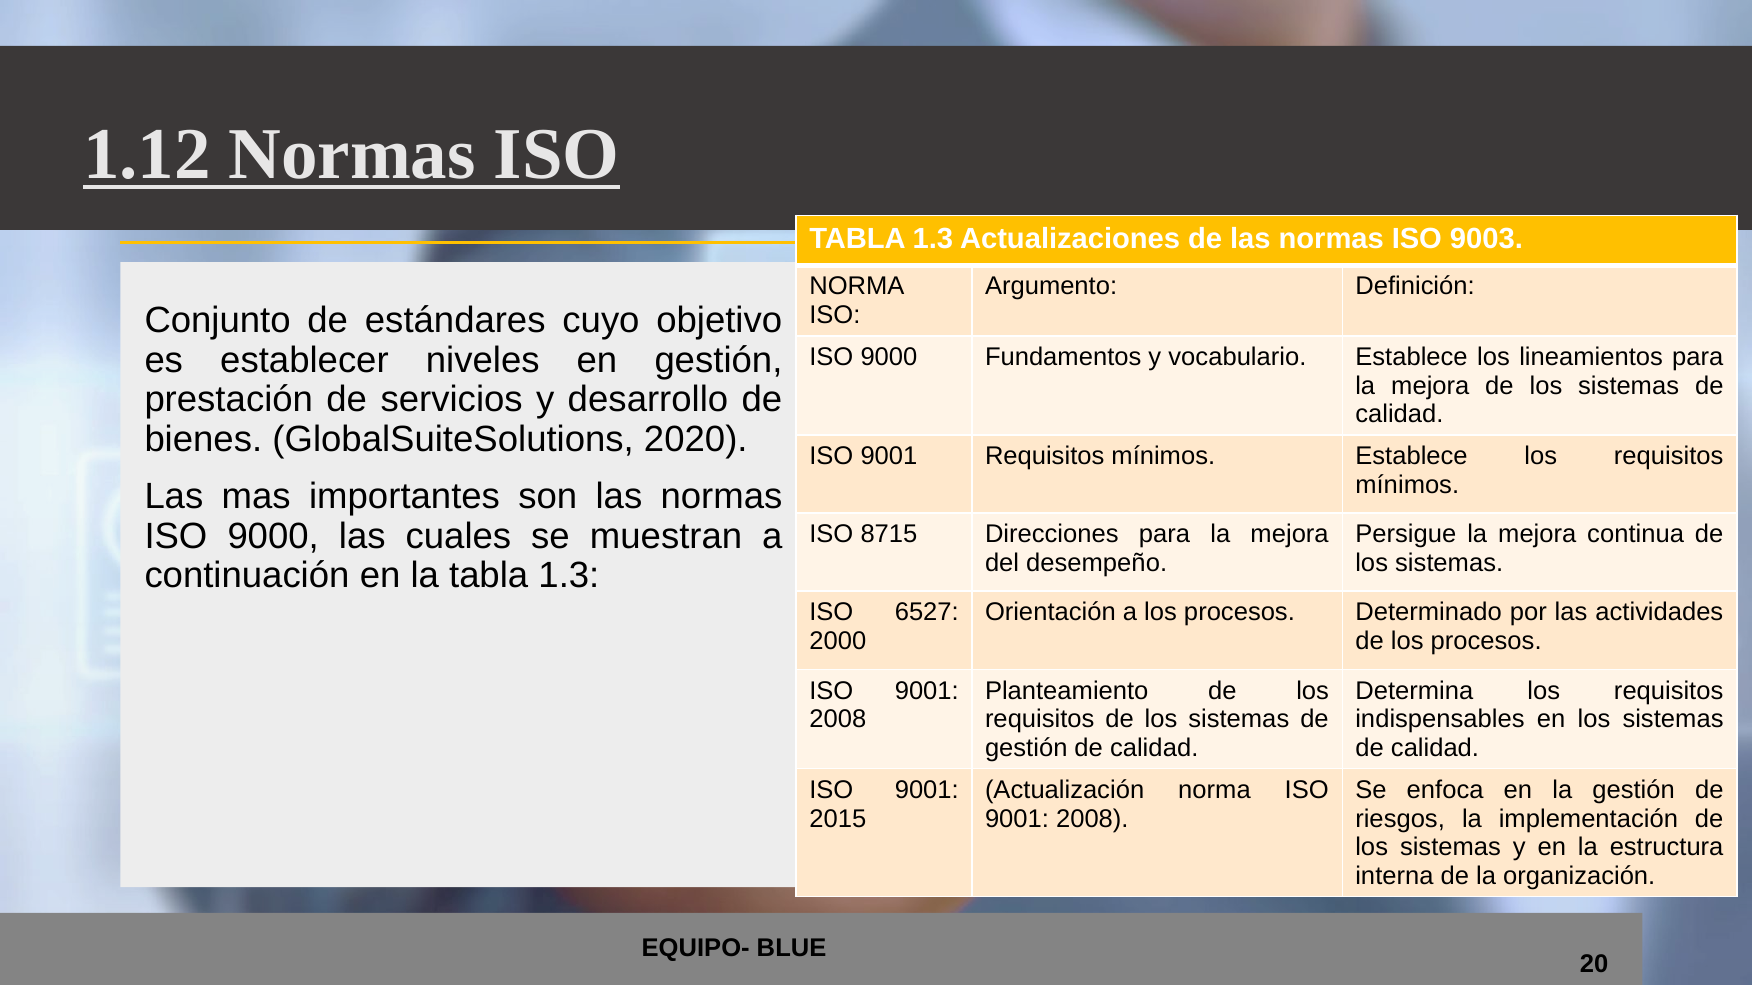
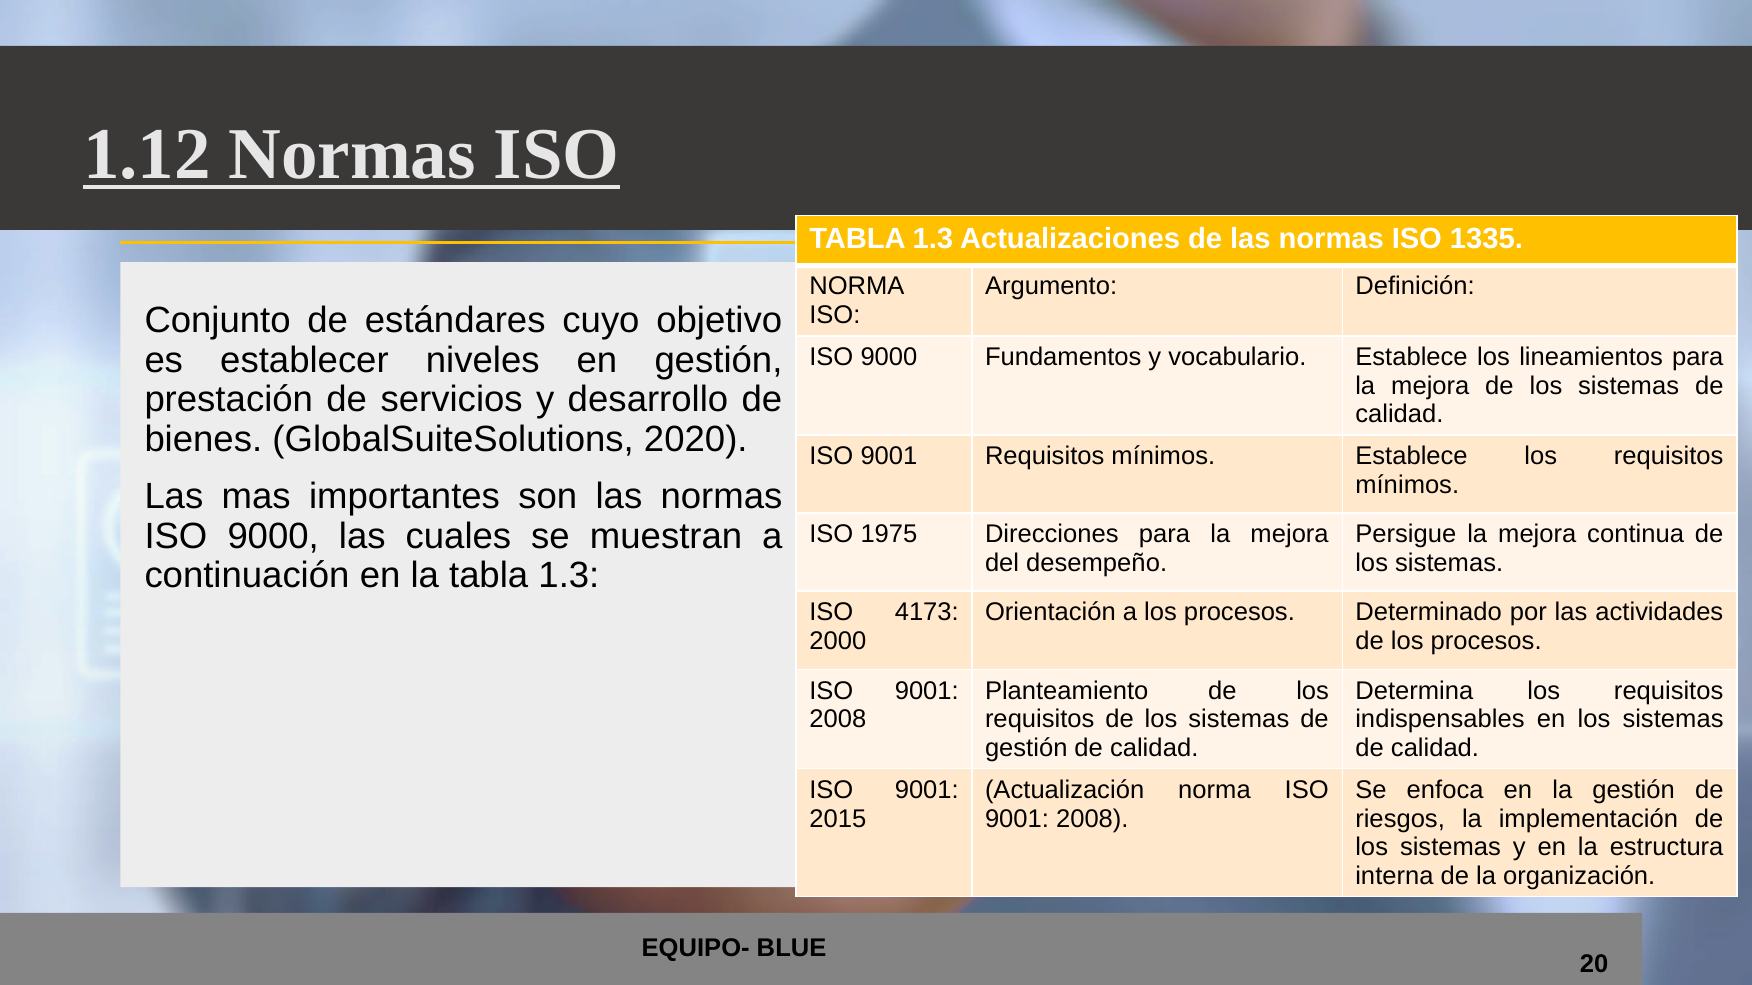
9003: 9003 -> 1335
8715: 8715 -> 1975
6527: 6527 -> 4173
